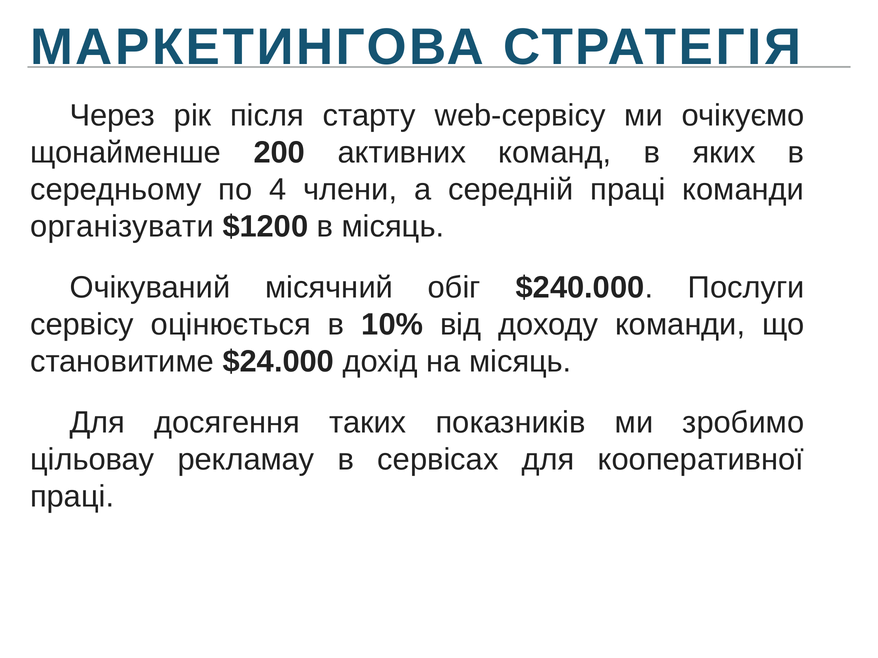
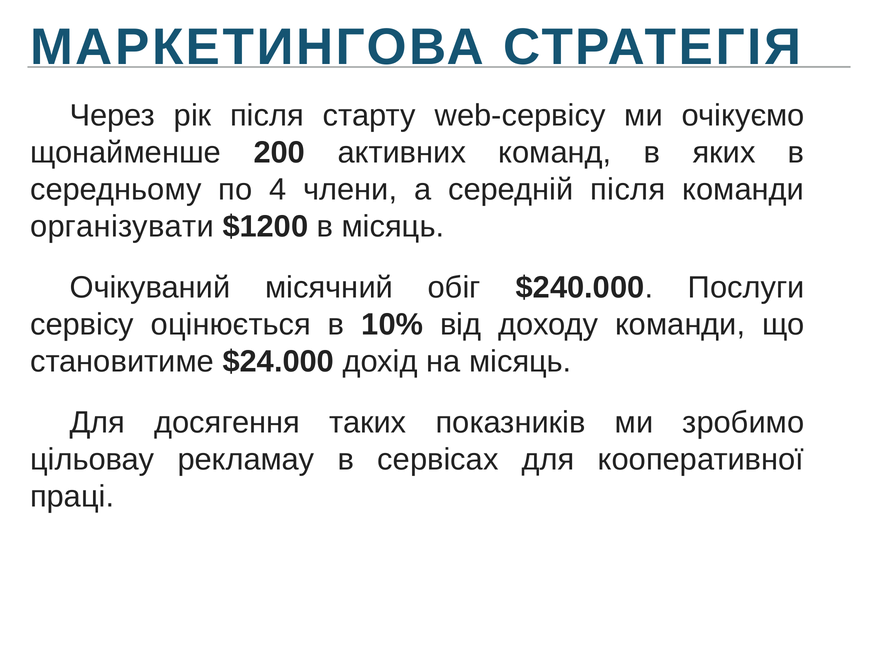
середній праці: праці -> після
